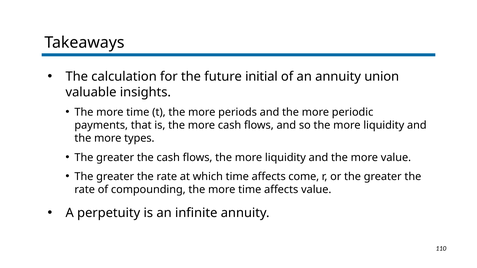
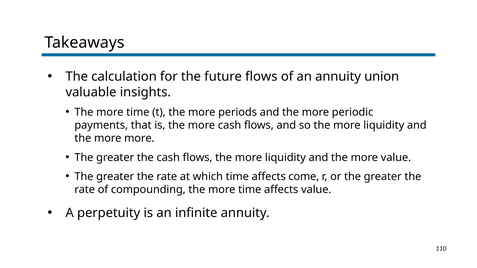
future initial: initial -> flows
more types: types -> more
